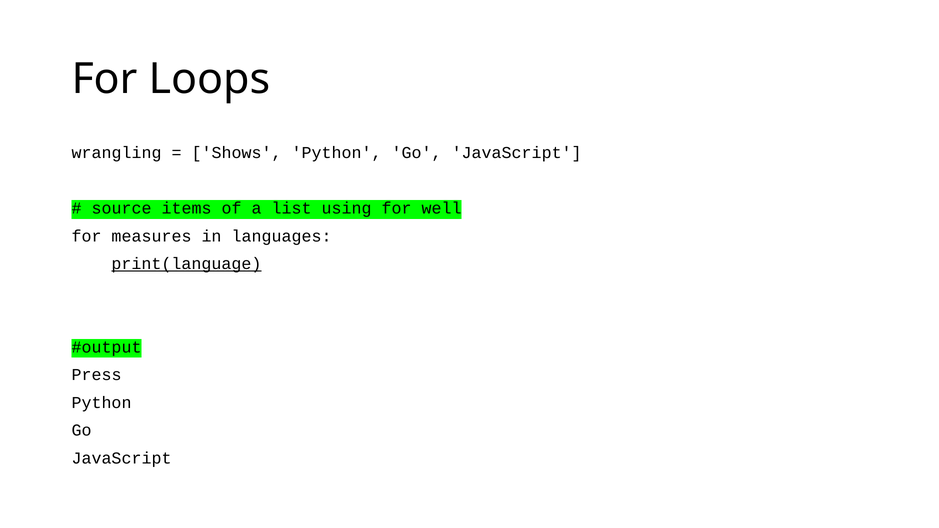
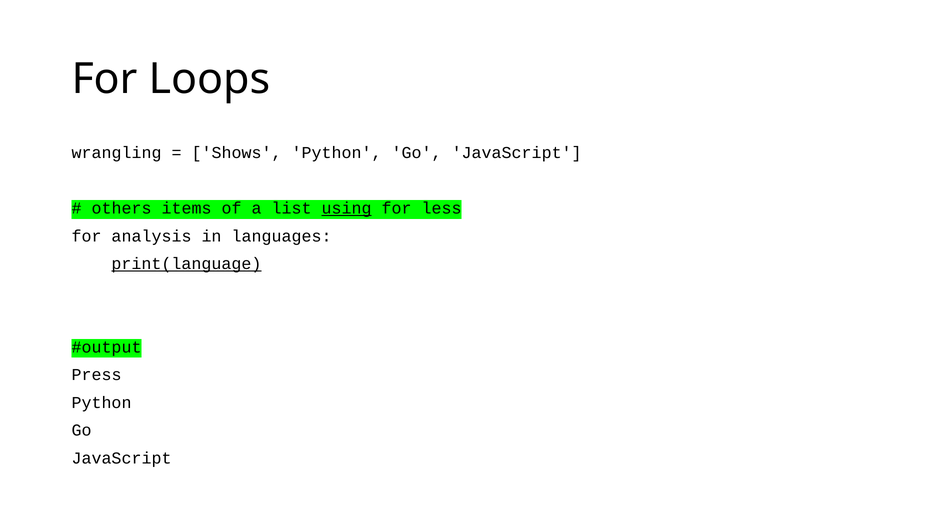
source: source -> others
using underline: none -> present
well: well -> less
measures: measures -> analysis
